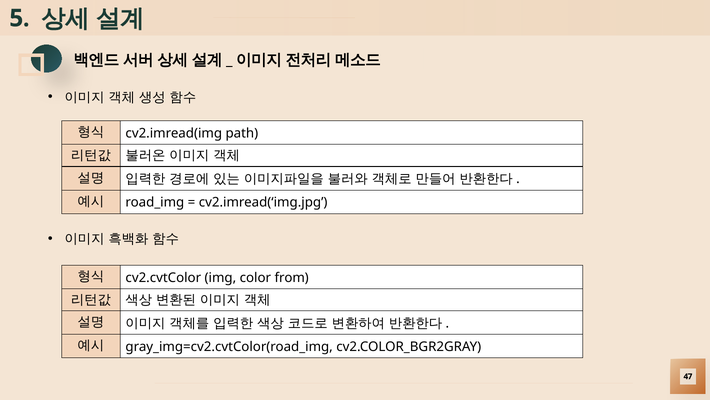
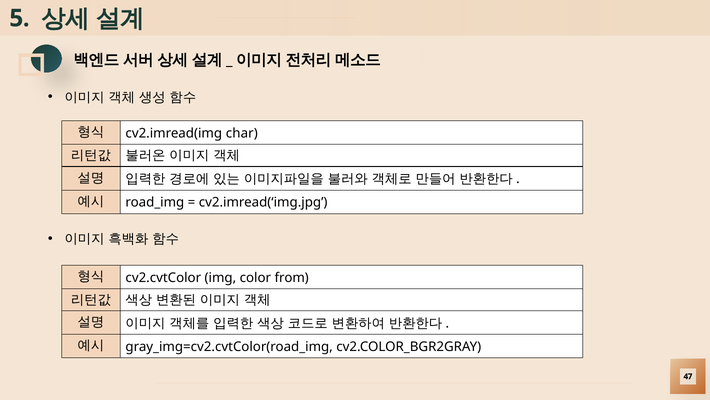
path: path -> char
